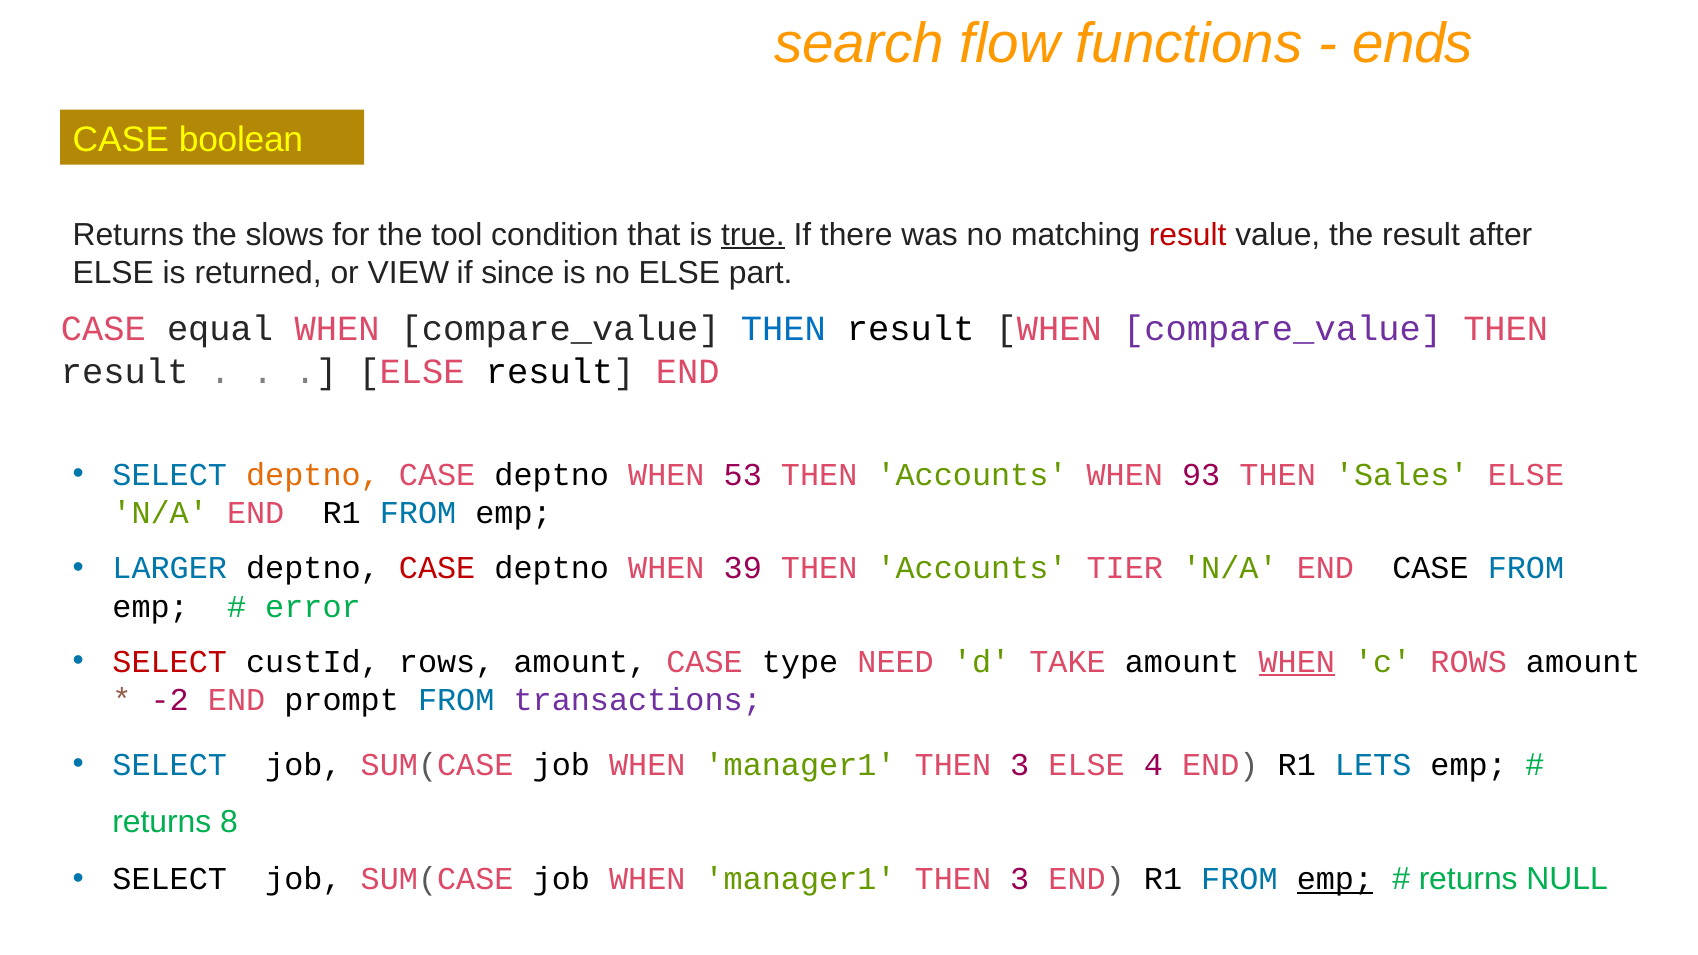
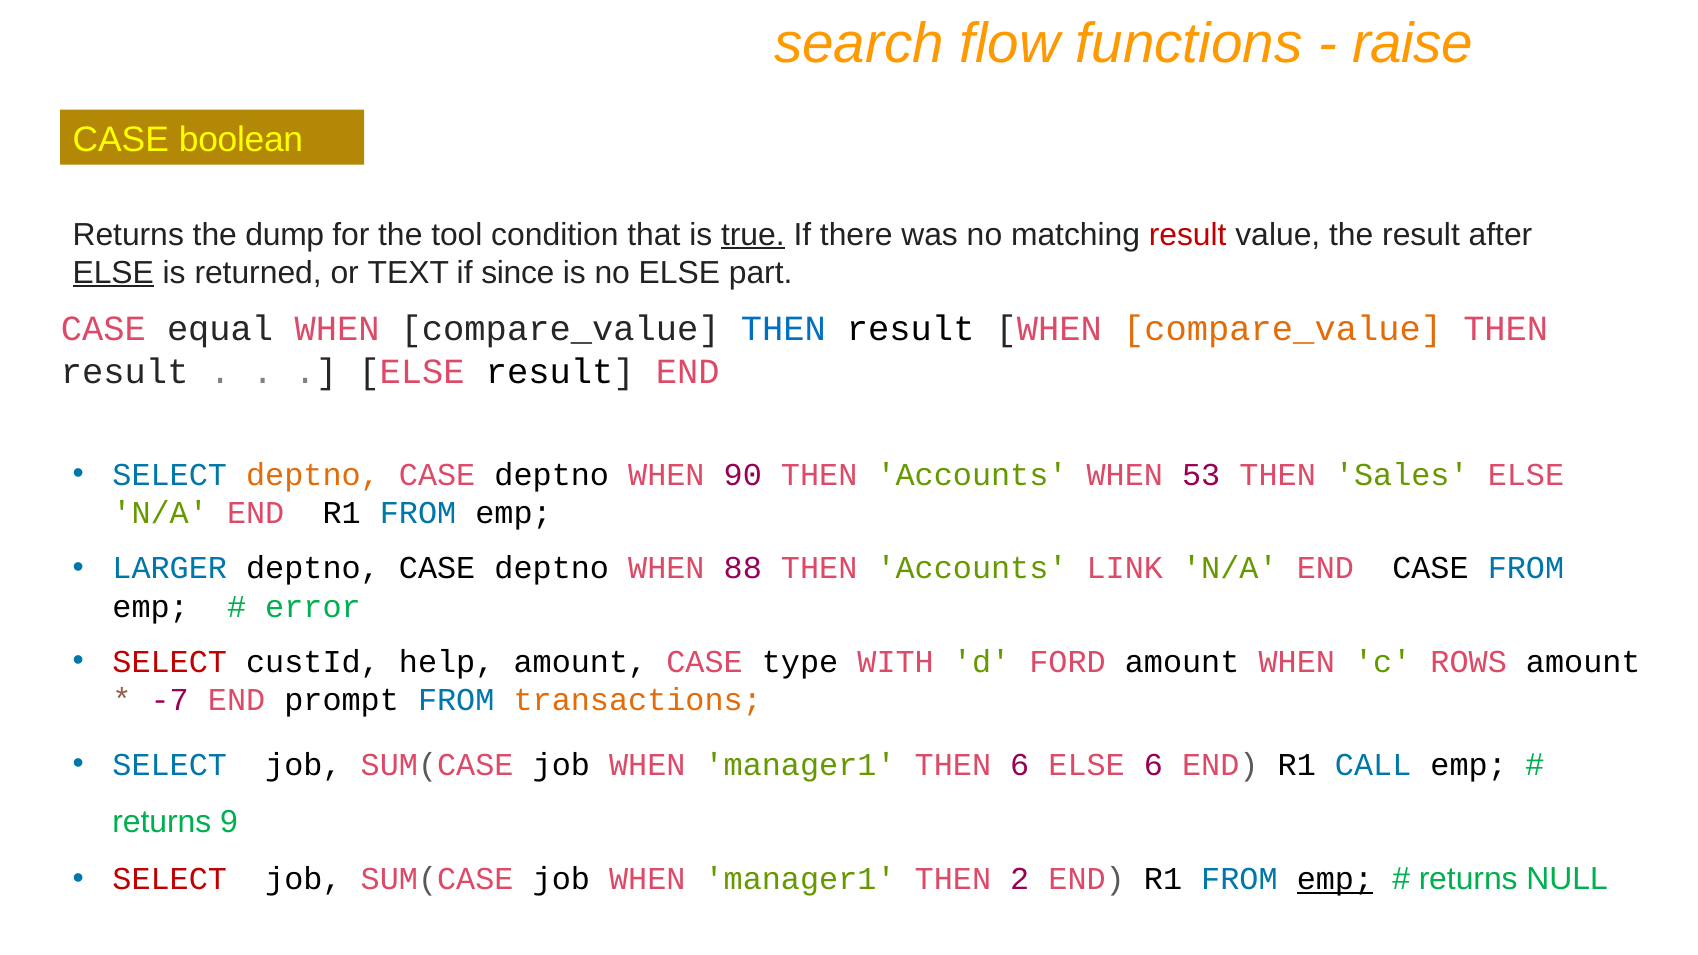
ends: ends -> raise
slows: slows -> dump
ELSE at (113, 273) underline: none -> present
VIEW: VIEW -> TEXT
compare_value at (1283, 329) colour: purple -> orange
53: 53 -> 90
93: 93 -> 53
CASE at (437, 568) colour: red -> black
39: 39 -> 88
TIER: TIER -> LINK
custId rows: rows -> help
NEED: NEED -> WITH
TAKE: TAKE -> FORD
WHEN at (1297, 662) underline: present -> none
-2: -2 -> -7
transactions colour: purple -> orange
3 at (1020, 765): 3 -> 6
ELSE 4: 4 -> 6
LETS: LETS -> CALL
8: 8 -> 9
SELECT at (170, 880) colour: black -> red
3 at (1020, 880): 3 -> 2
